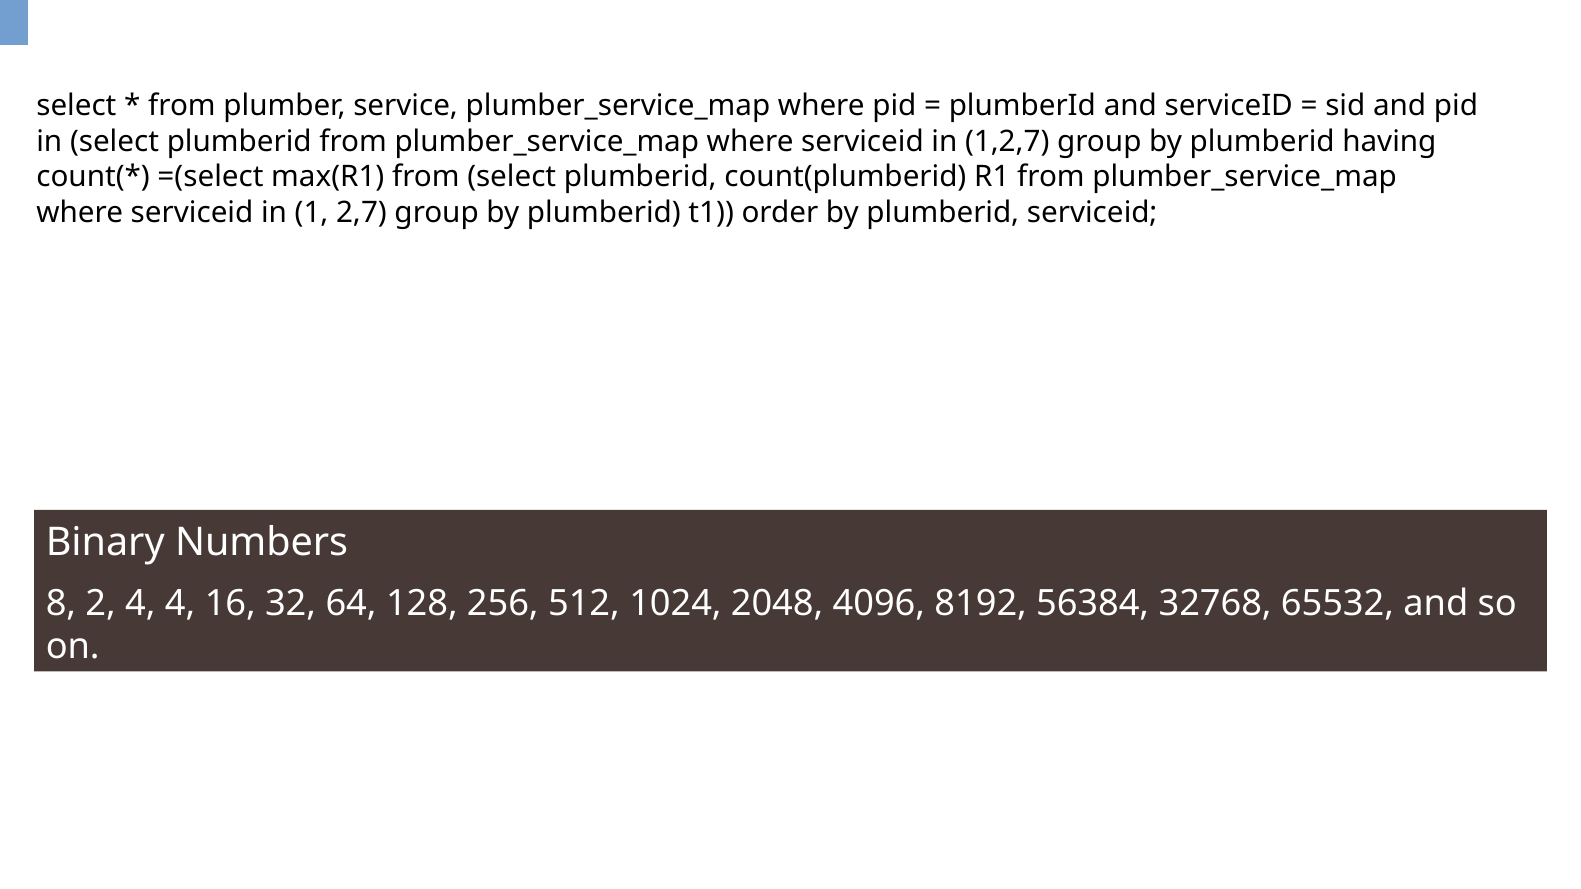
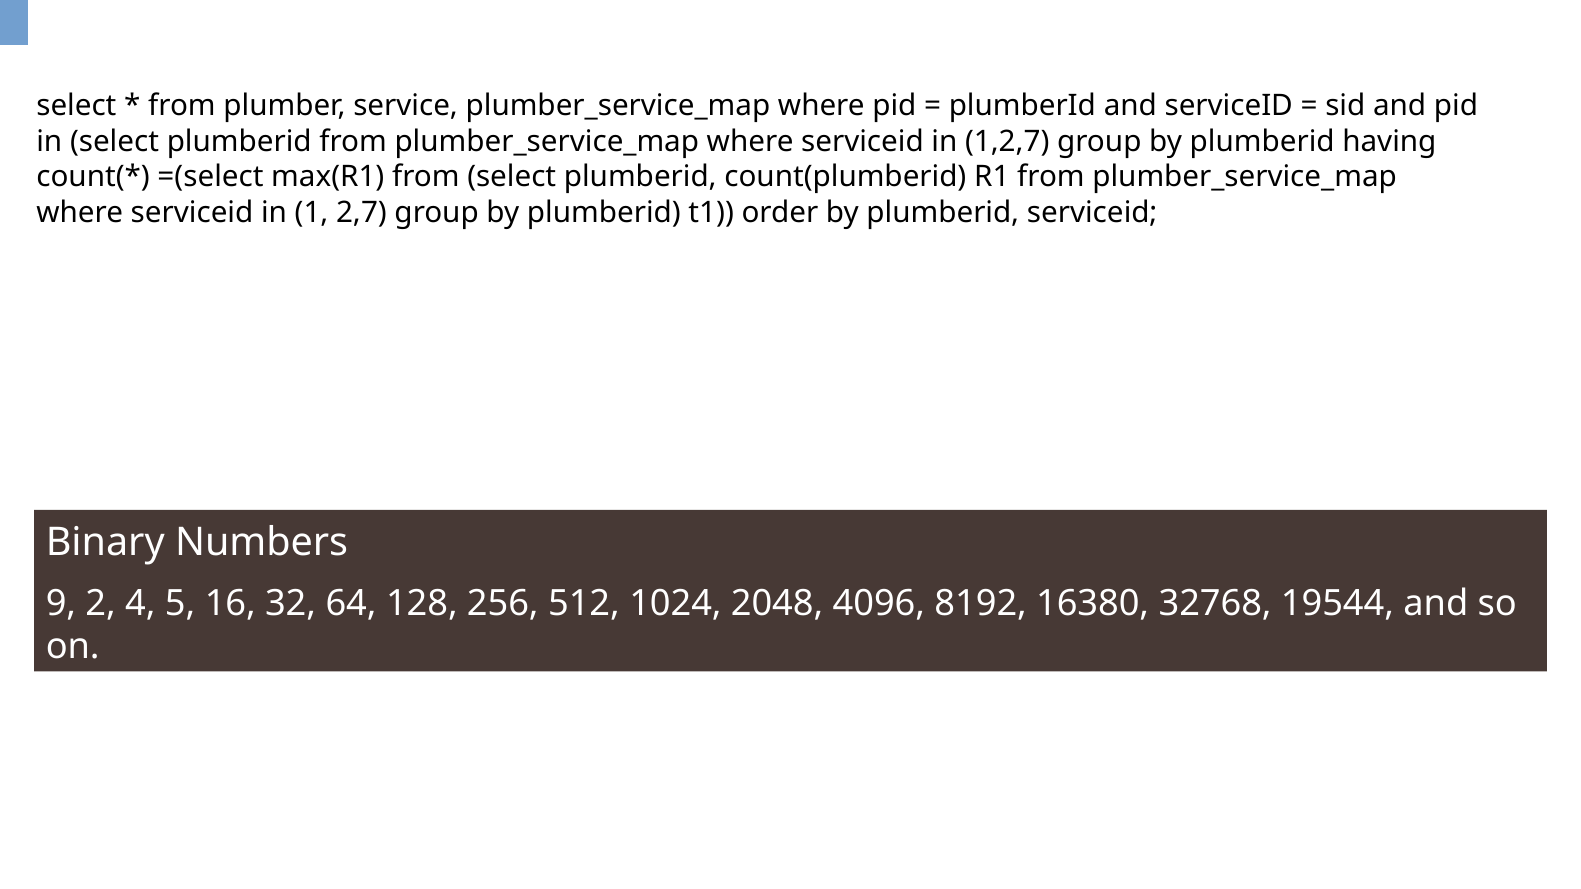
8: 8 -> 9
4 4: 4 -> 5
56384: 56384 -> 16380
65532: 65532 -> 19544
